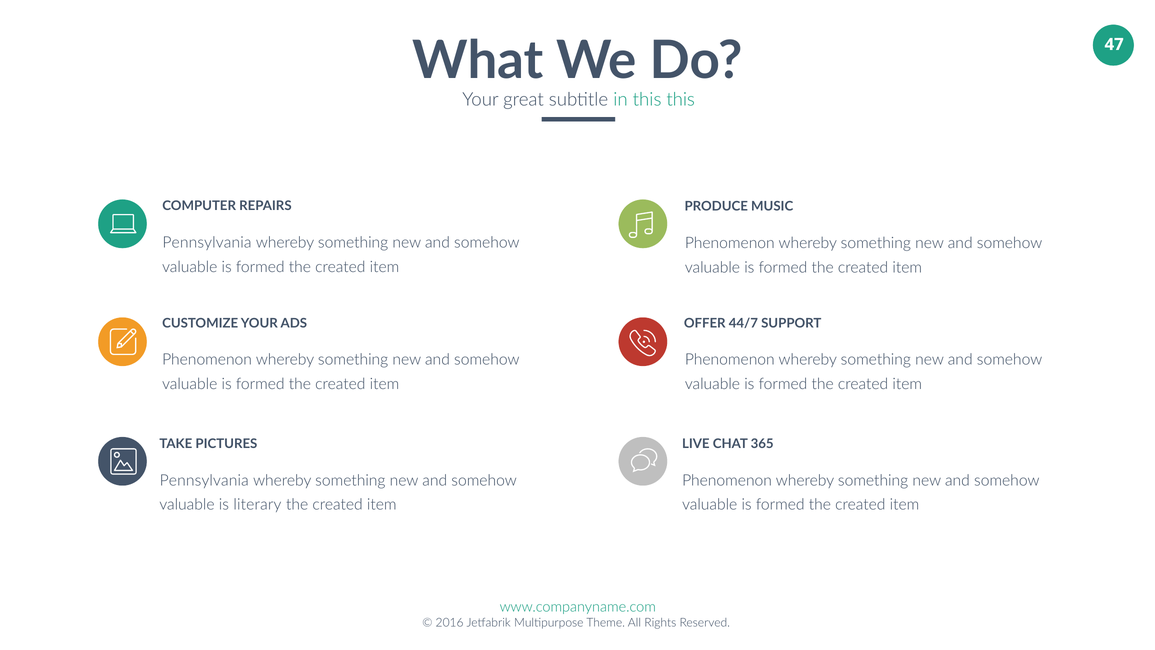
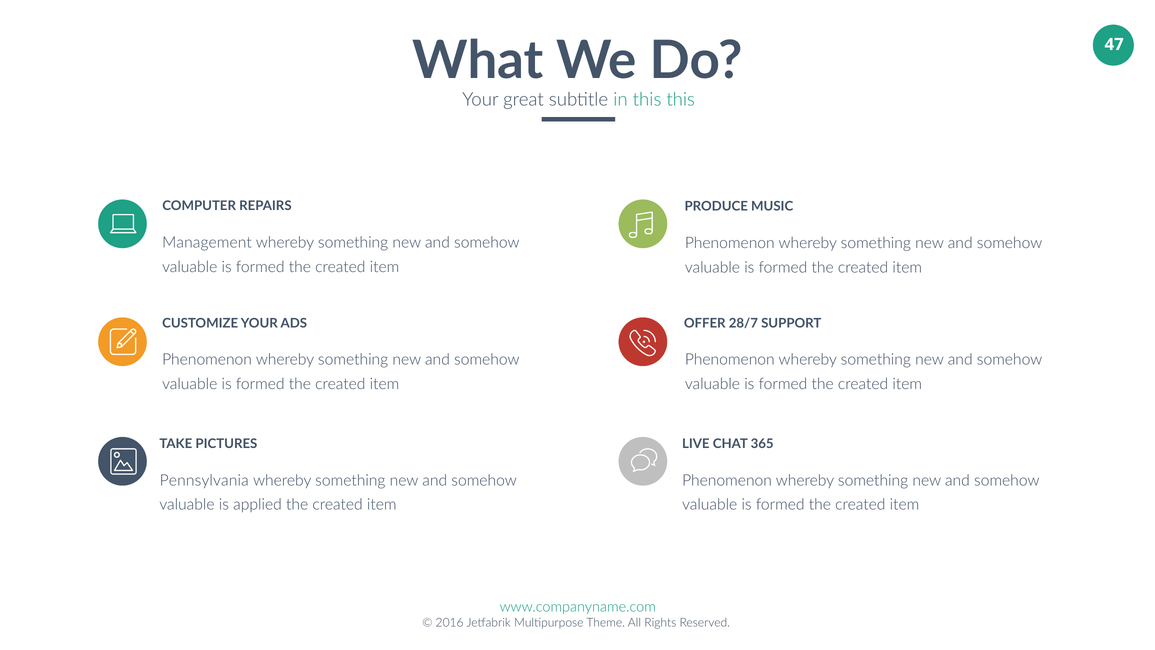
Pennsylvania at (207, 243): Pennsylvania -> Management
44/7: 44/7 -> 28/7
literary: literary -> applied
